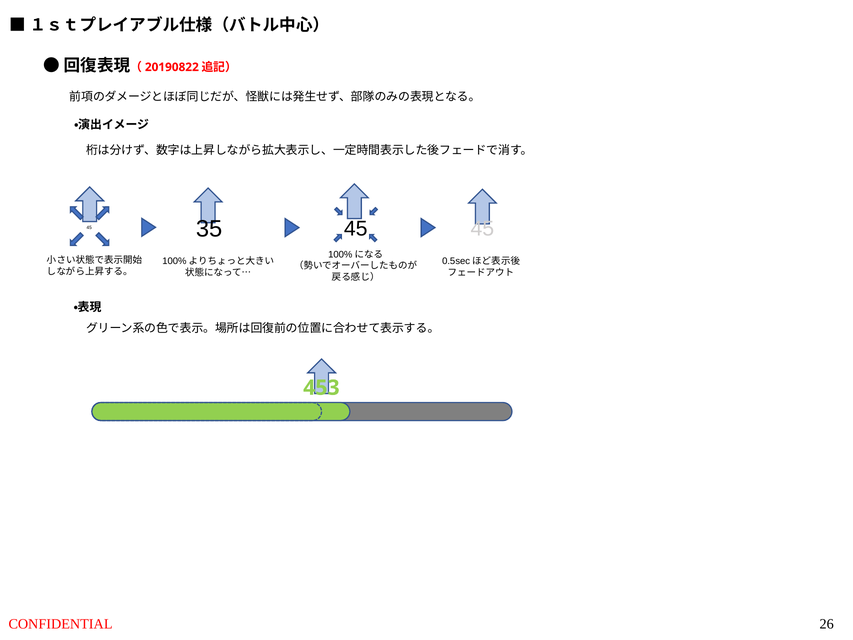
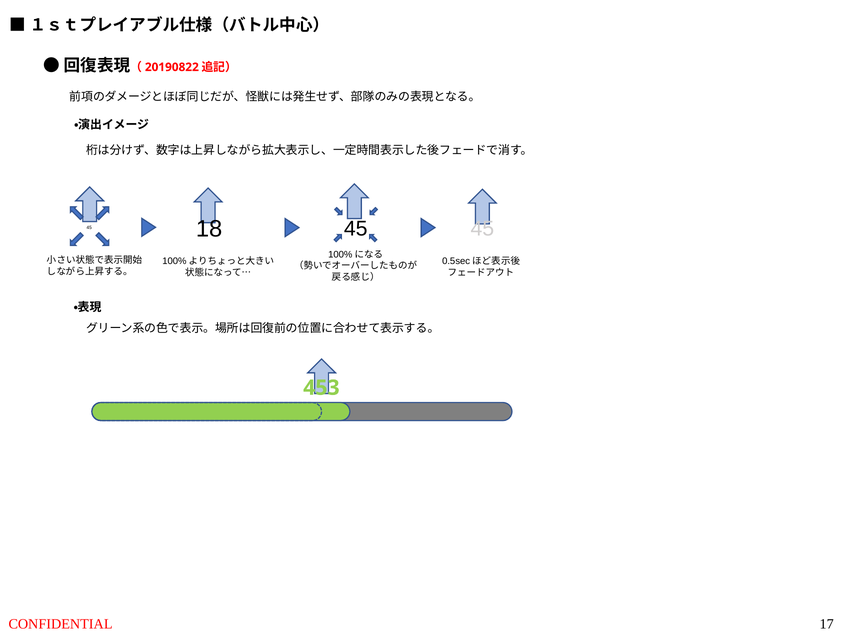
35: 35 -> 18
26: 26 -> 17
